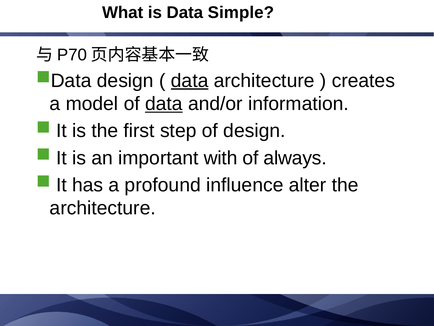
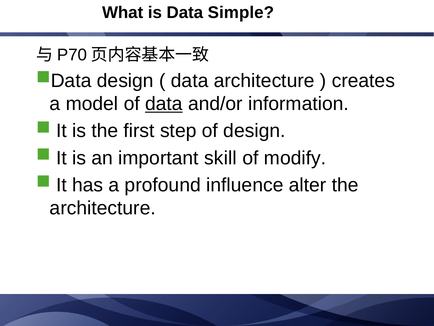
data at (190, 81) underline: present -> none
with: with -> skill
always: always -> modify
